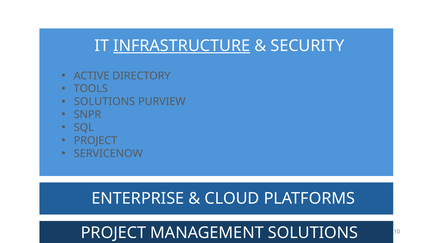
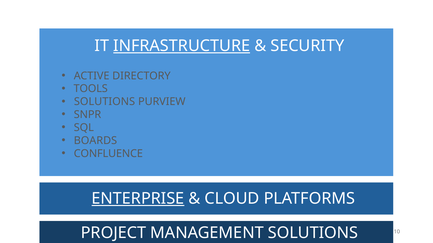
PROJECT at (95, 141): PROJECT -> BOARDS
SERVICENOW: SERVICENOW -> CONFLUENCE
ENTERPRISE underline: none -> present
